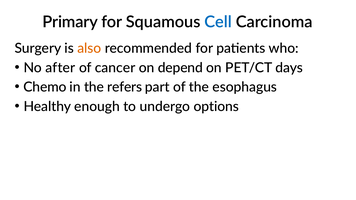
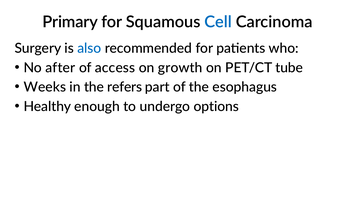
also colour: orange -> blue
cancer: cancer -> access
depend: depend -> growth
days: days -> tube
Chemo: Chemo -> Weeks
